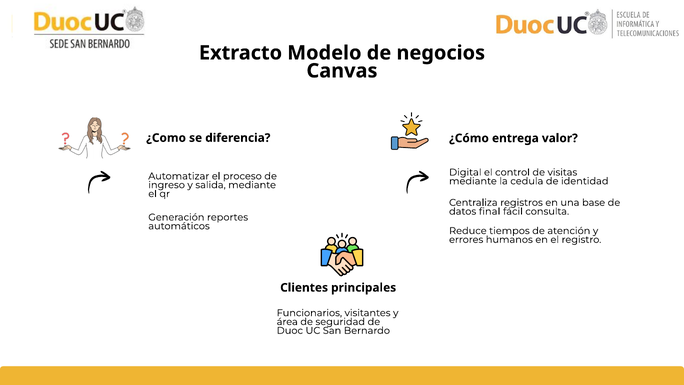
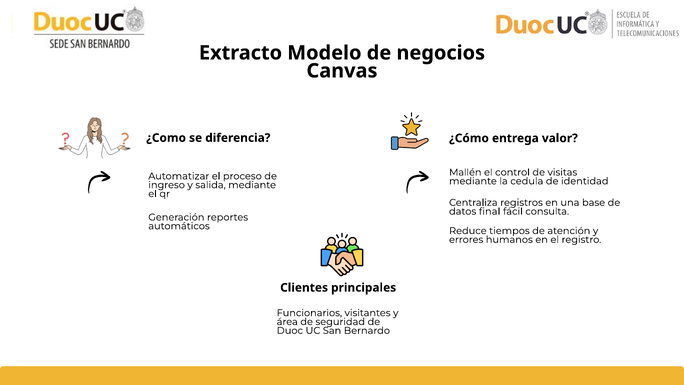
Digital: Digital -> Mallén
